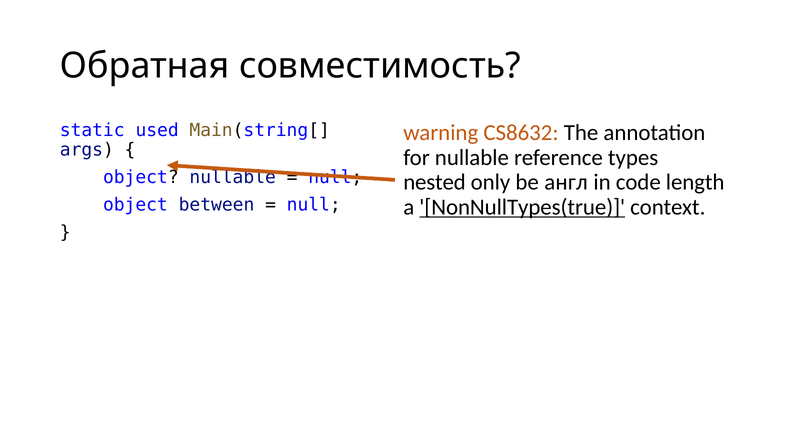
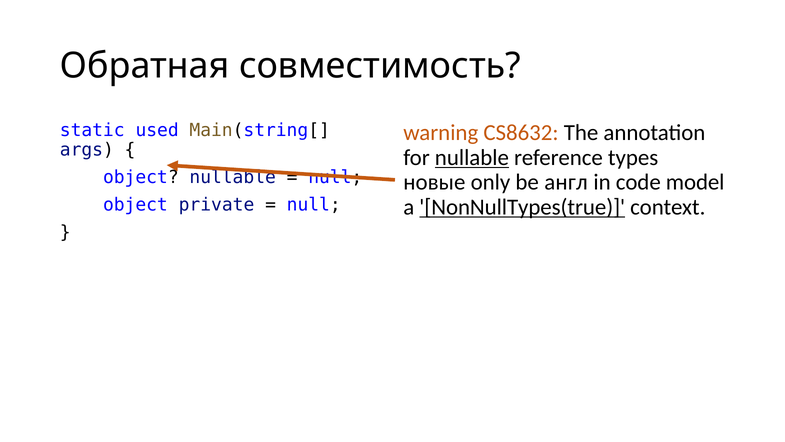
nullable at (472, 157) underline: none -> present
nested: nested -> новые
length: length -> model
between: between -> private
